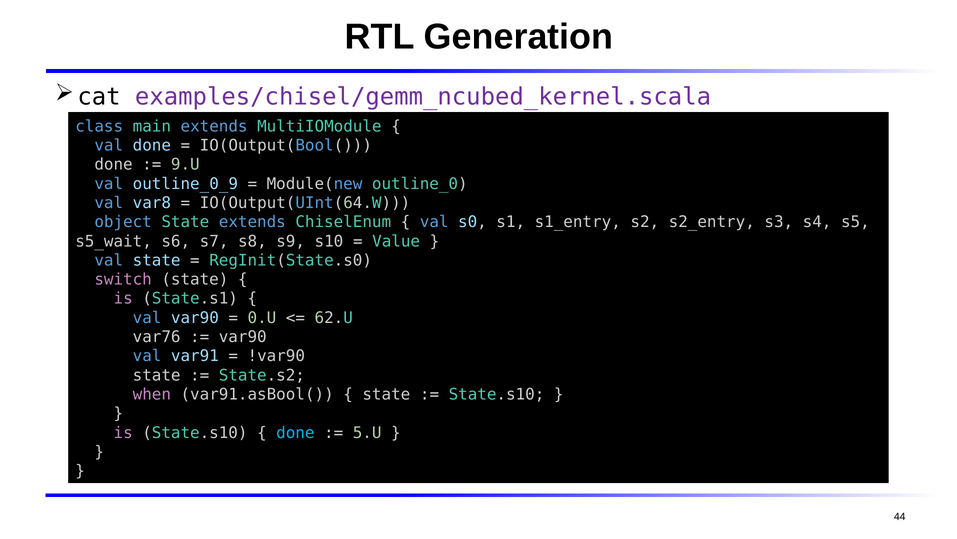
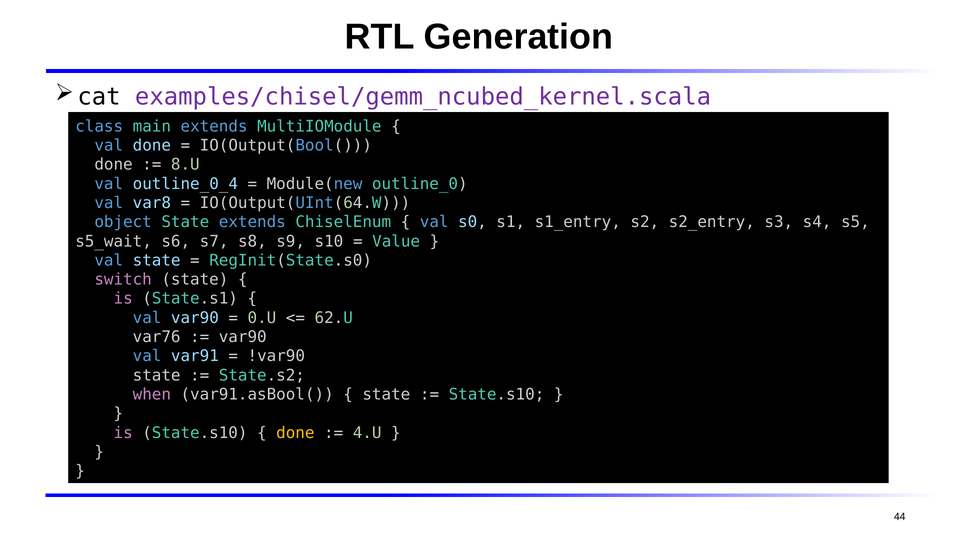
9.U: 9.U -> 8.U
outline_0_9: outline_0_9 -> outline_0_4
done at (295, 432) colour: light blue -> yellow
5.U: 5.U -> 4.U
